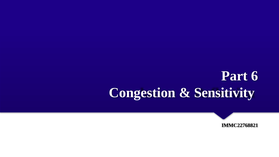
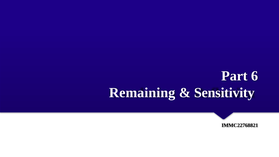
Congestion: Congestion -> Remaining
